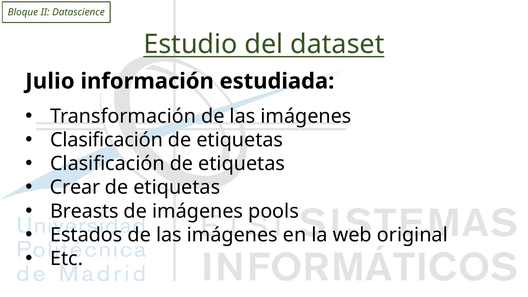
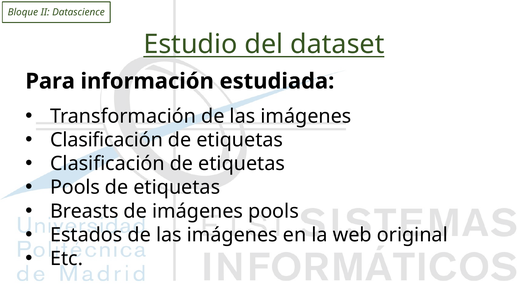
Julio: Julio -> Para
Crear at (75, 187): Crear -> Pools
